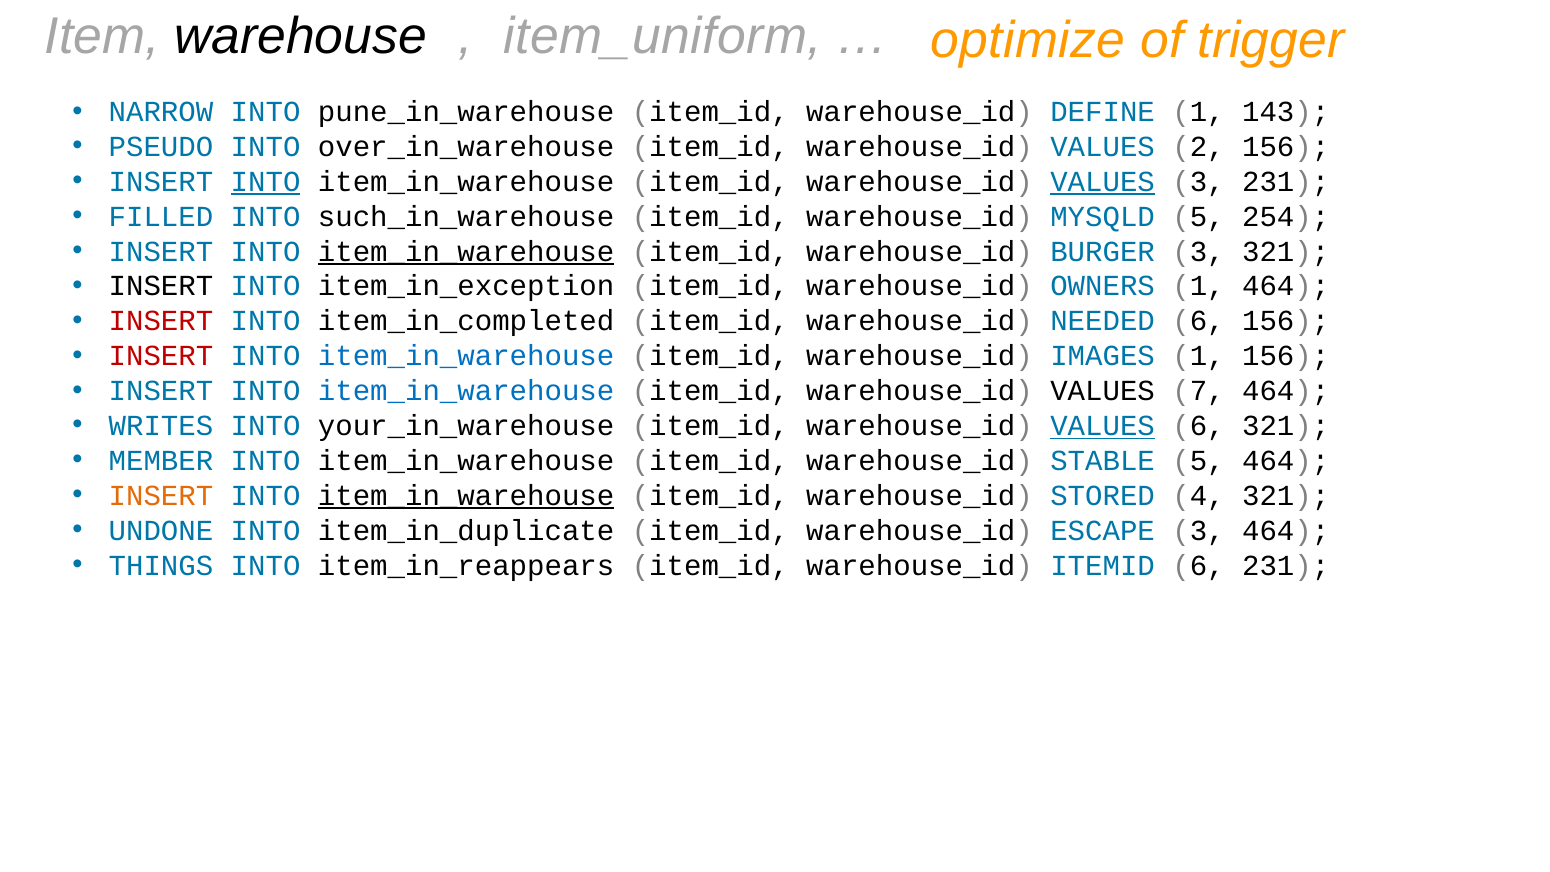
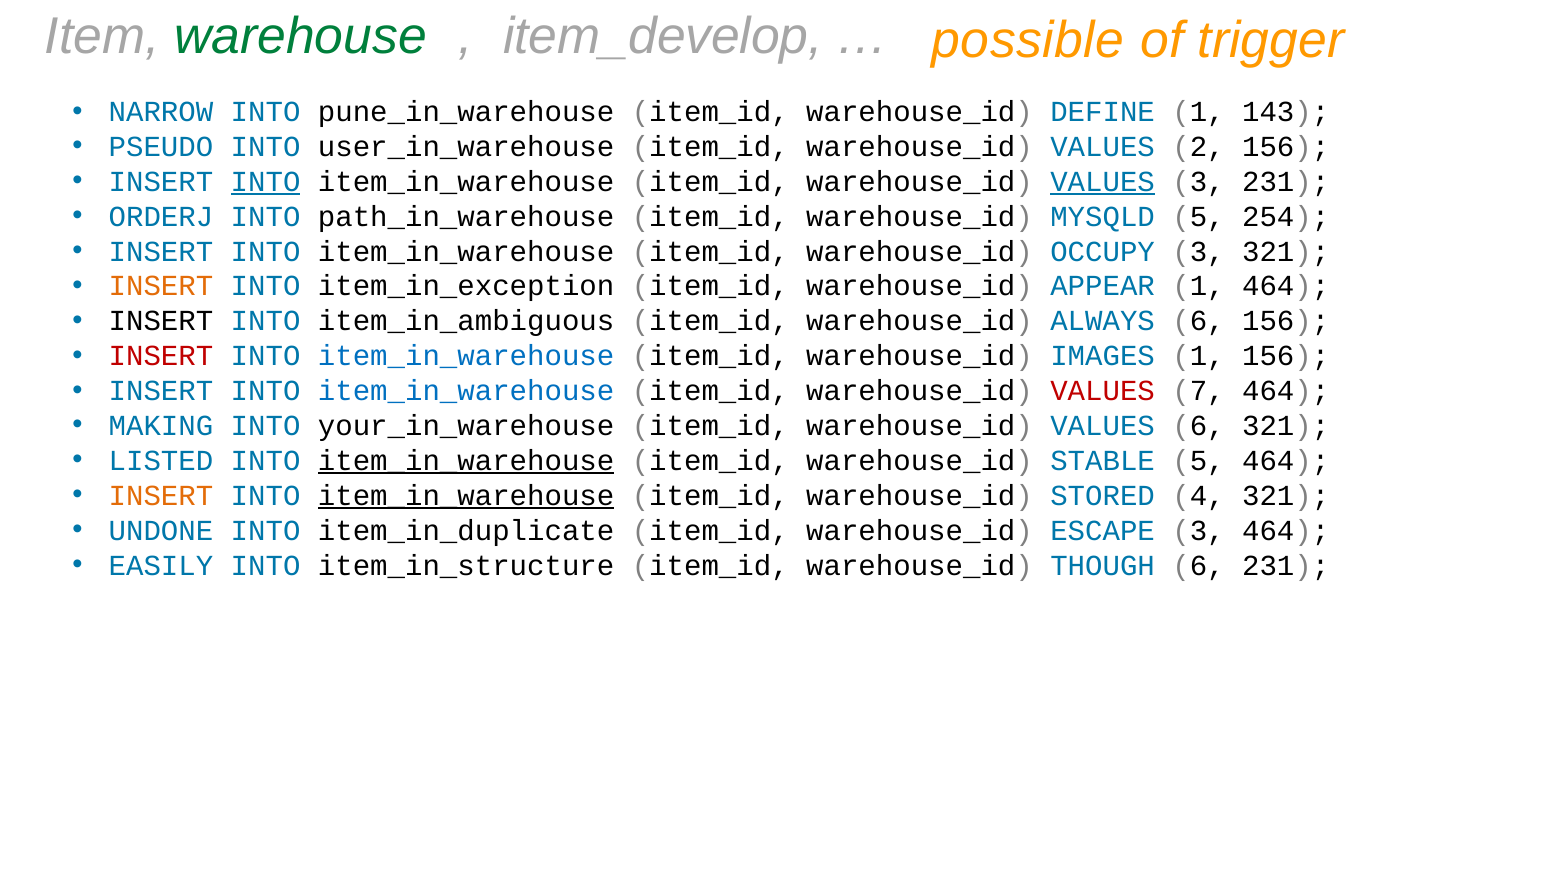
warehouse colour: black -> green
item_uniform: item_uniform -> item_develop
optimize: optimize -> possible
over_in_warehouse: over_in_warehouse -> user_in_warehouse
FILLED: FILLED -> ORDERJ
such_in_warehouse: such_in_warehouse -> path_in_warehouse
item_in_warehouse at (466, 251) underline: present -> none
BURGER: BURGER -> OCCUPY
INSERT at (161, 286) colour: black -> orange
OWNERS: OWNERS -> APPEAR
INSERT at (161, 321) colour: red -> black
item_in_completed: item_in_completed -> item_in_ambiguous
NEEDED: NEEDED -> ALWAYS
VALUES at (1103, 391) colour: black -> red
WRITES: WRITES -> MAKING
VALUES at (1103, 426) underline: present -> none
MEMBER: MEMBER -> LISTED
item_in_warehouse at (466, 461) underline: none -> present
THINGS: THINGS -> EASILY
item_in_reappears: item_in_reappears -> item_in_structure
ITEMID: ITEMID -> THOUGH
